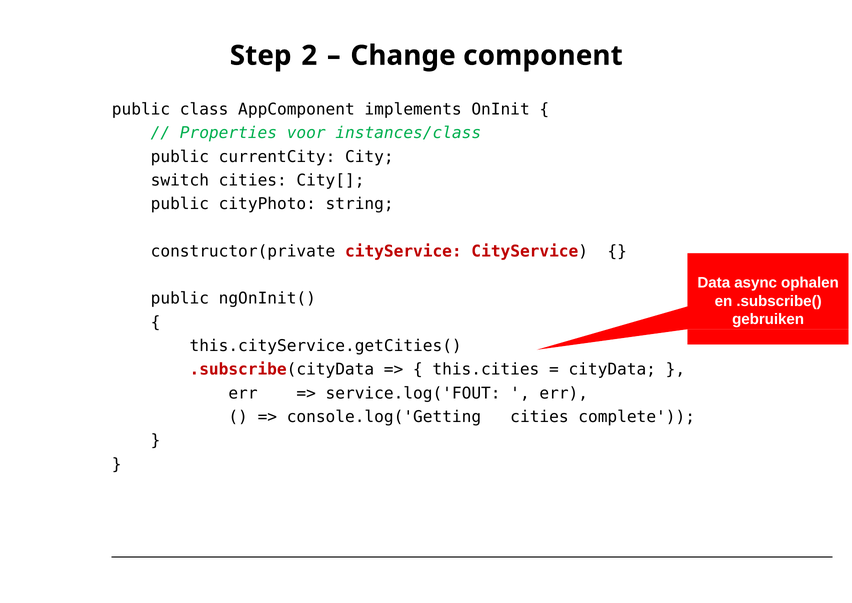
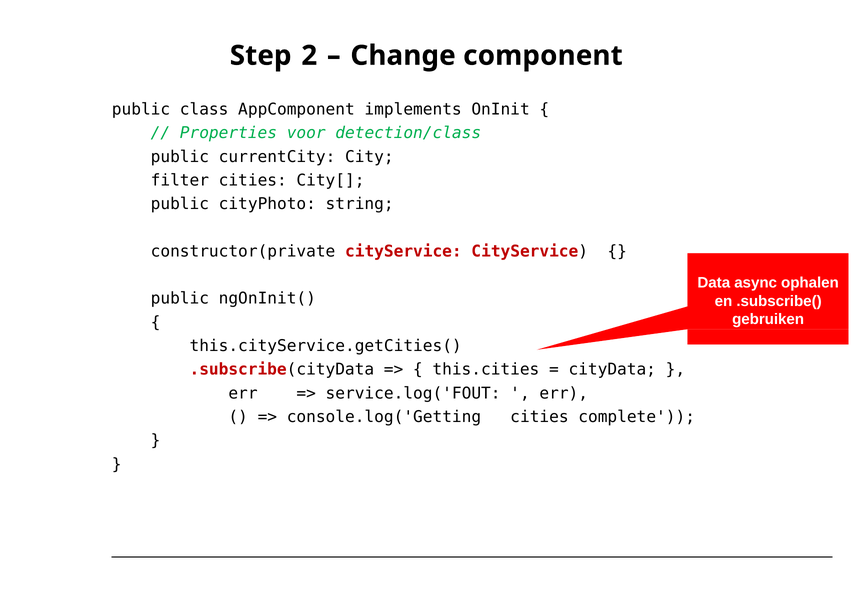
instances/class: instances/class -> detection/class
switch: switch -> filter
